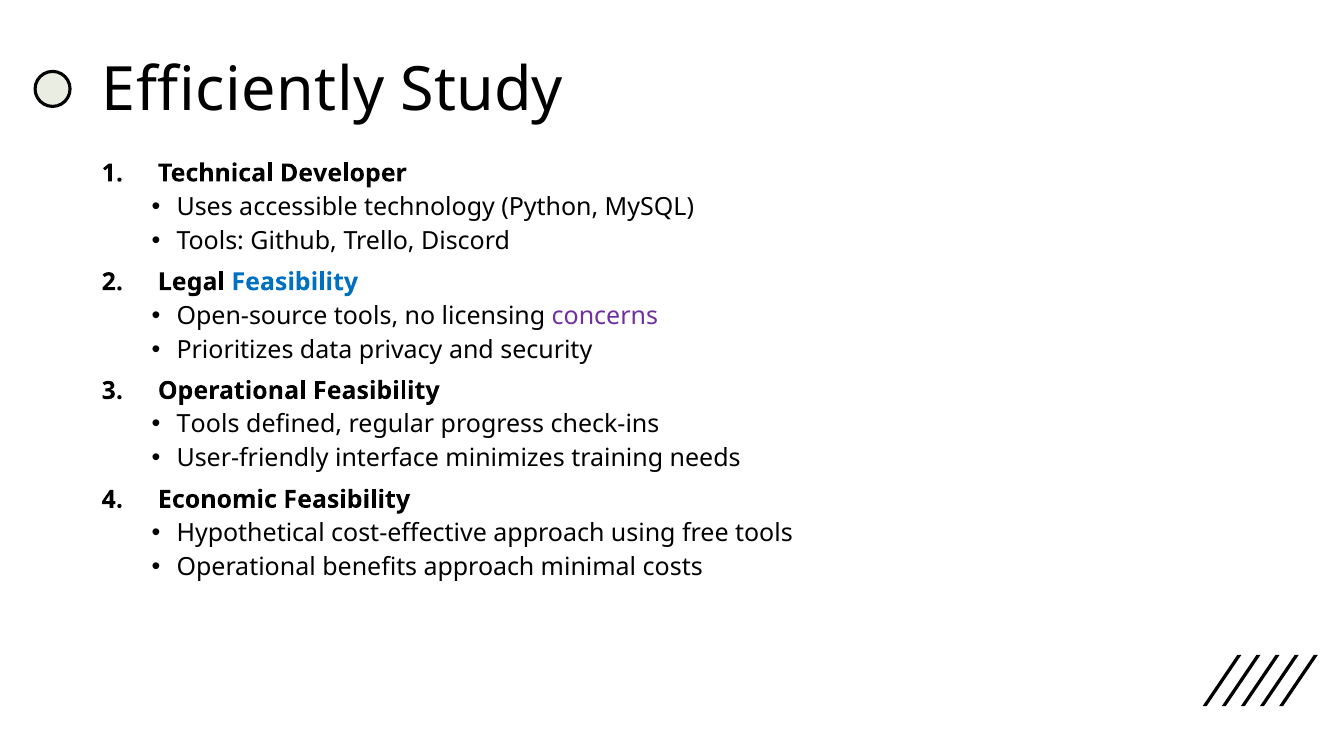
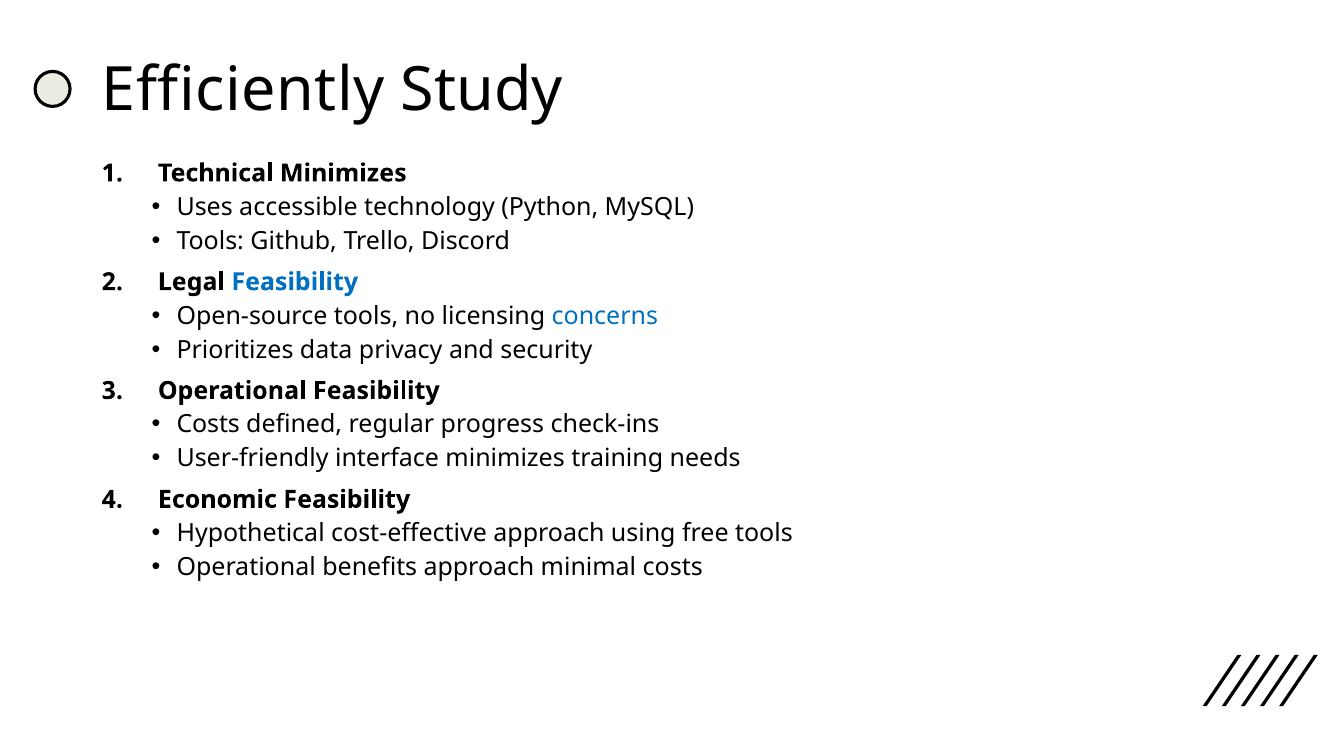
Technical Developer: Developer -> Minimizes
concerns colour: purple -> blue
Tools at (208, 425): Tools -> Costs
